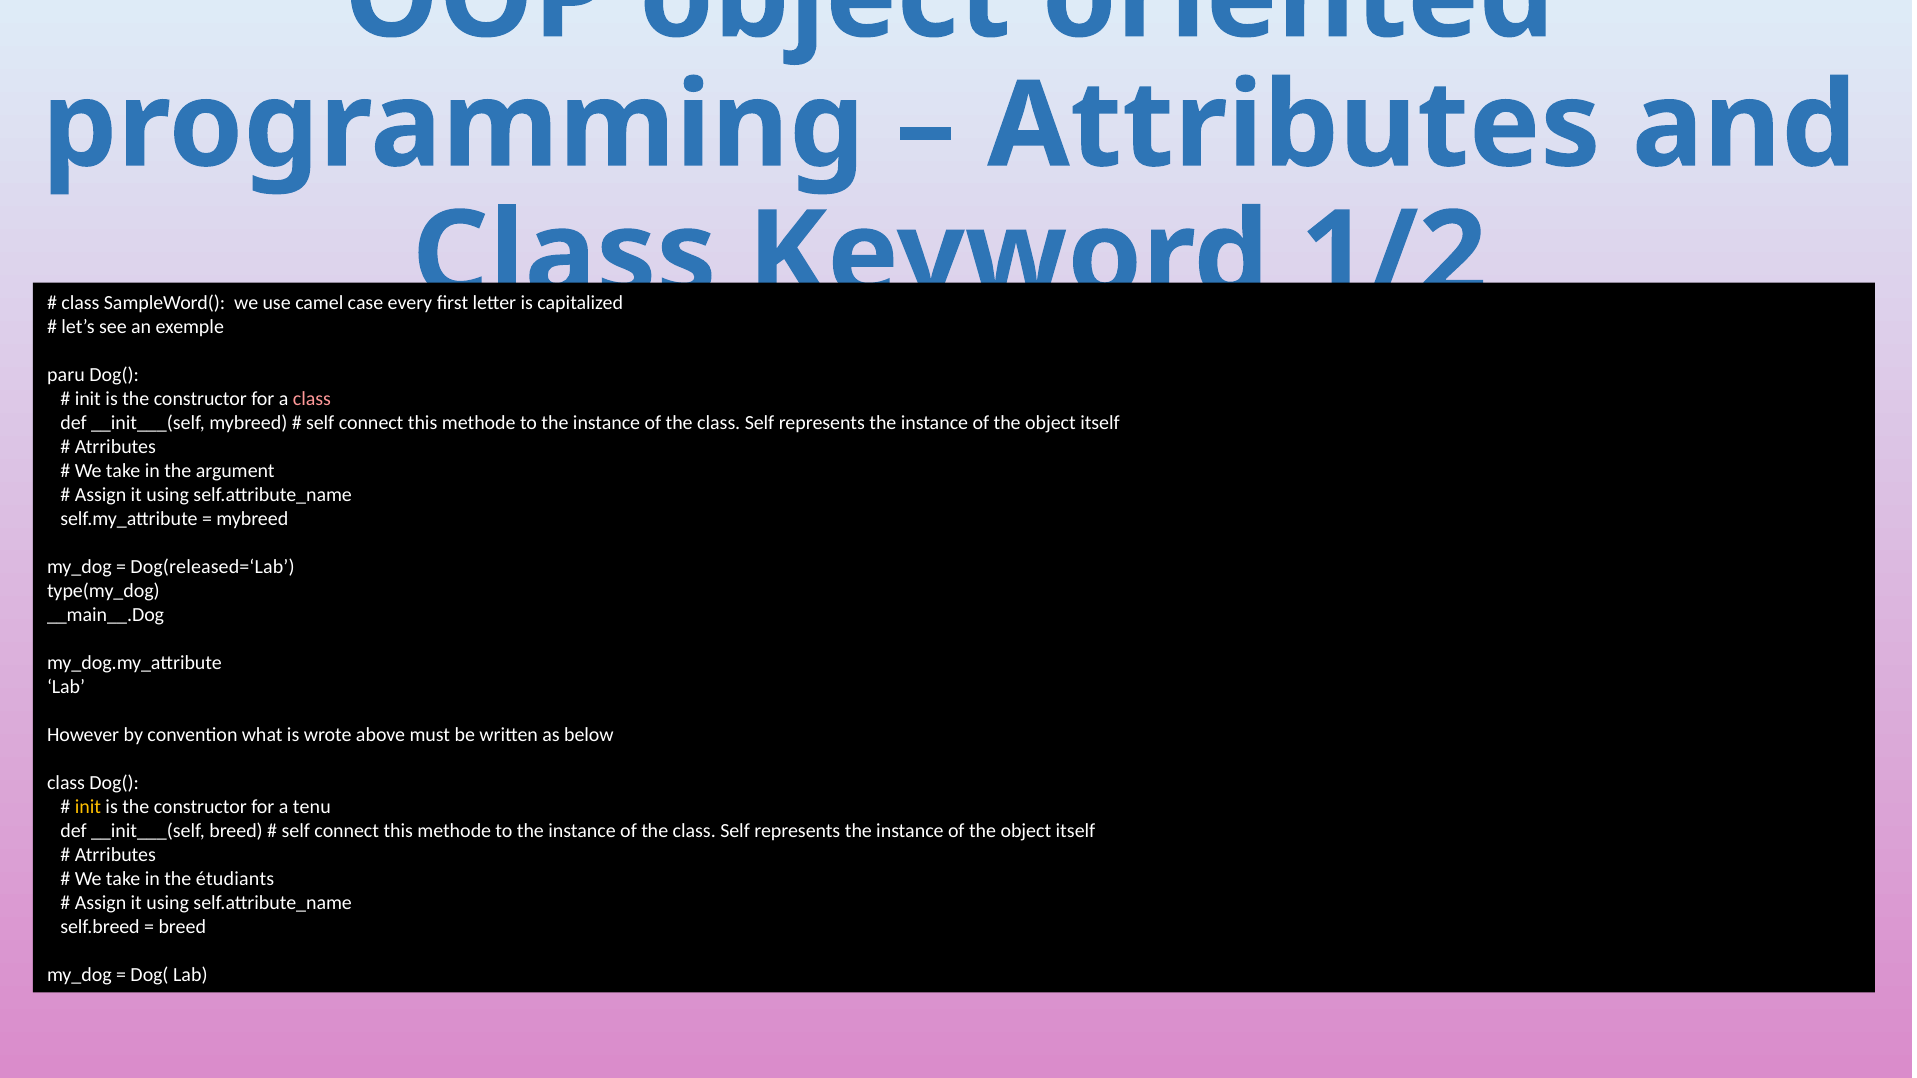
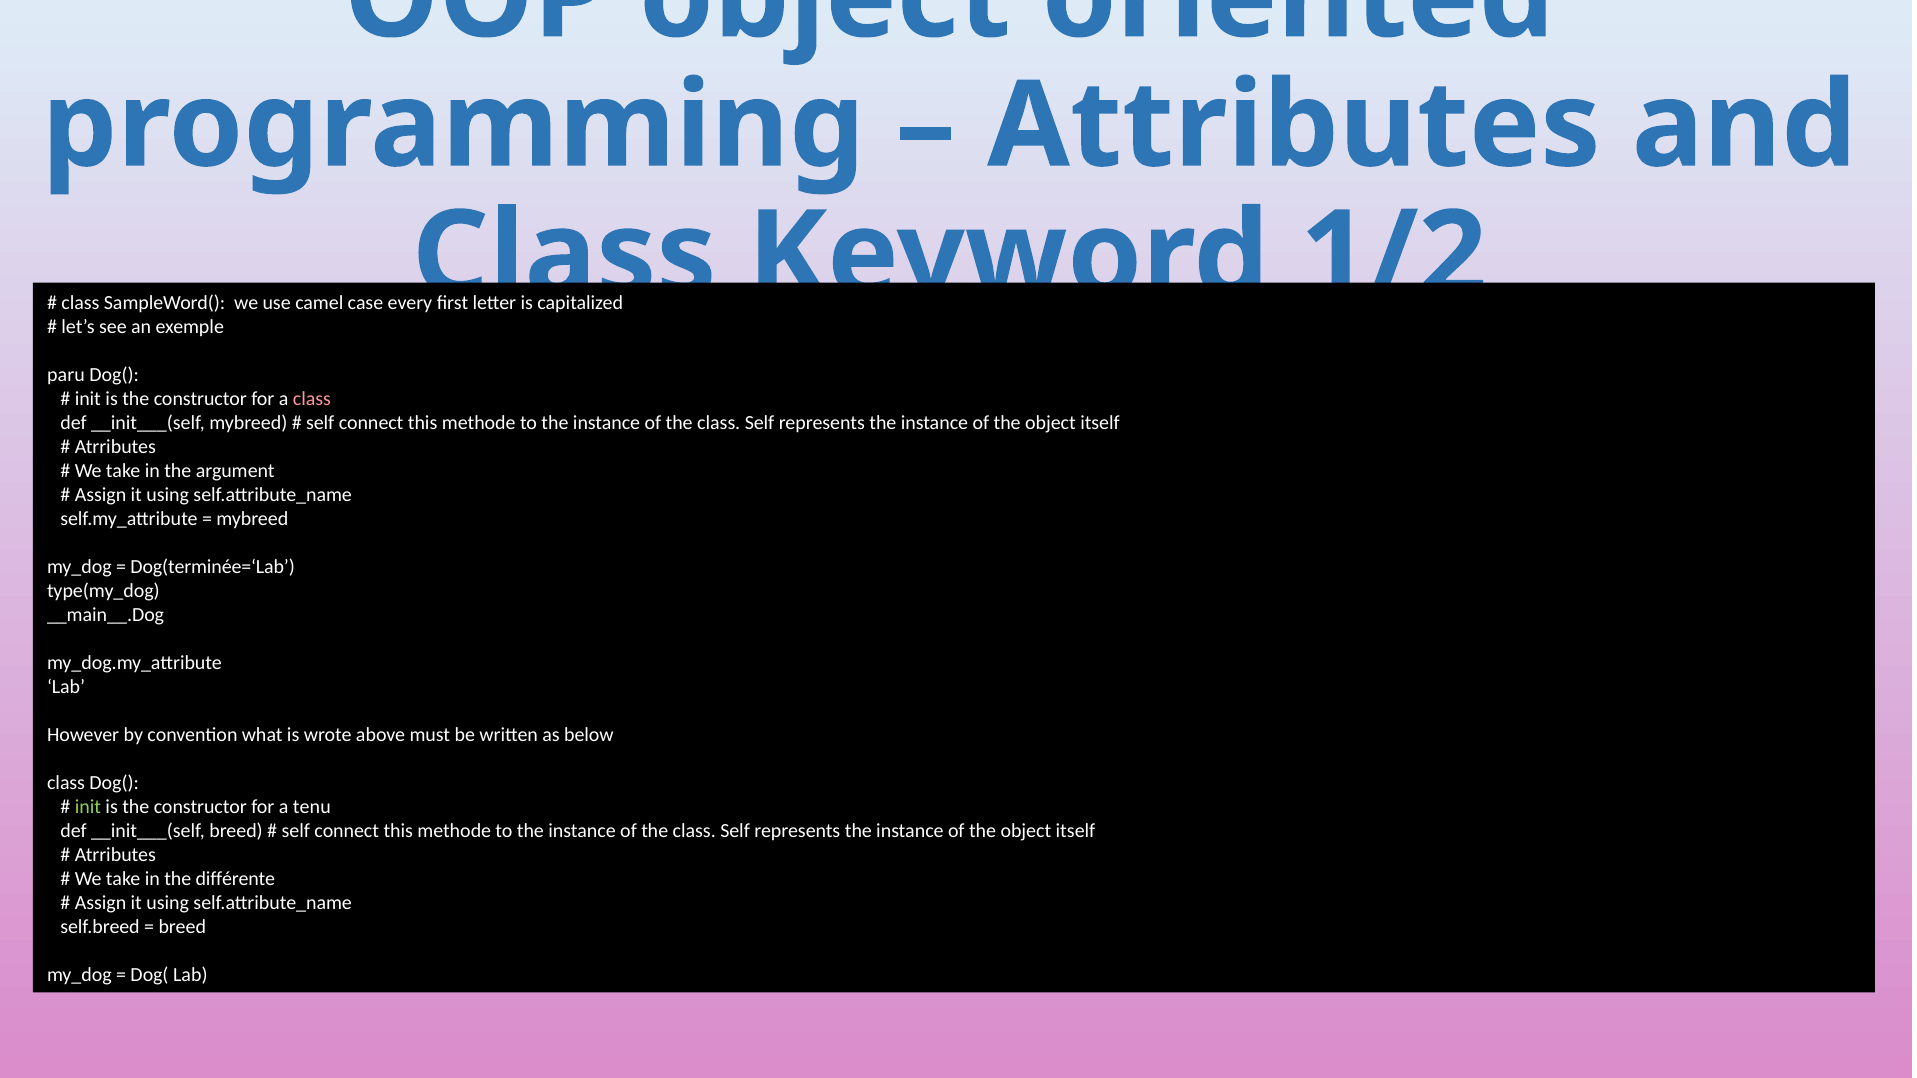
Dog(released=‘Lab: Dog(released=‘Lab -> Dog(terminée=‘Lab
init at (88, 807) colour: yellow -> light green
étudiants: étudiants -> différente
